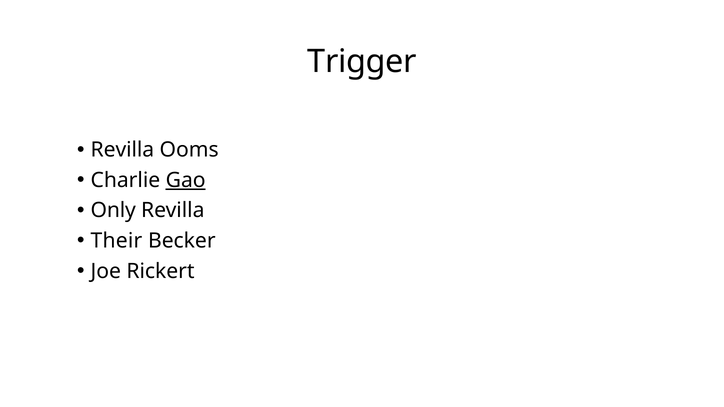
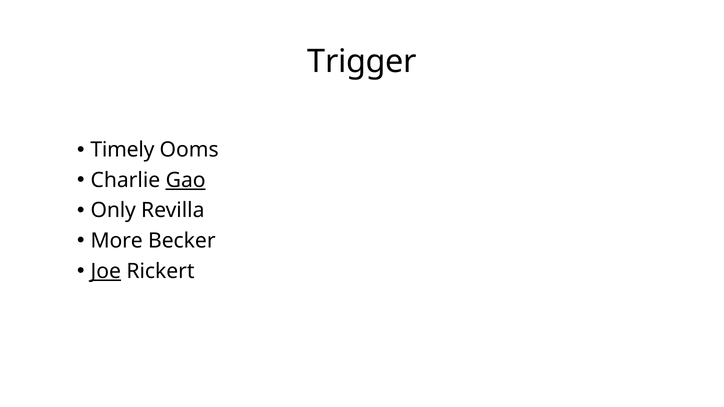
Revilla at (122, 150): Revilla -> Timely
Their: Their -> More
Joe underline: none -> present
